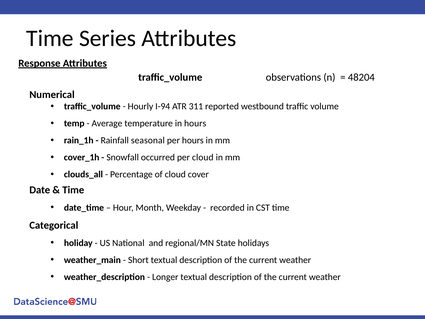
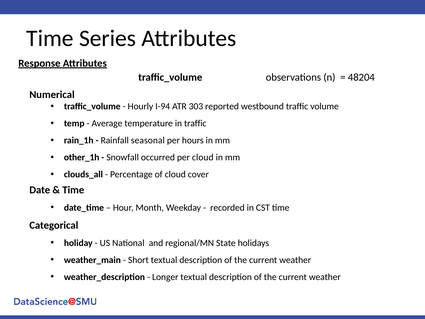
311: 311 -> 303
in hours: hours -> traffic
cover_1h: cover_1h -> other_1h
